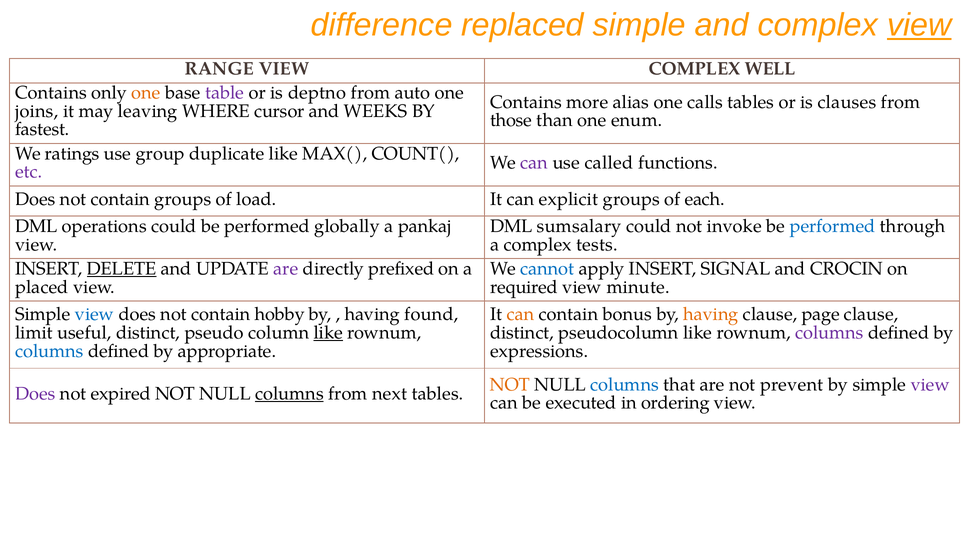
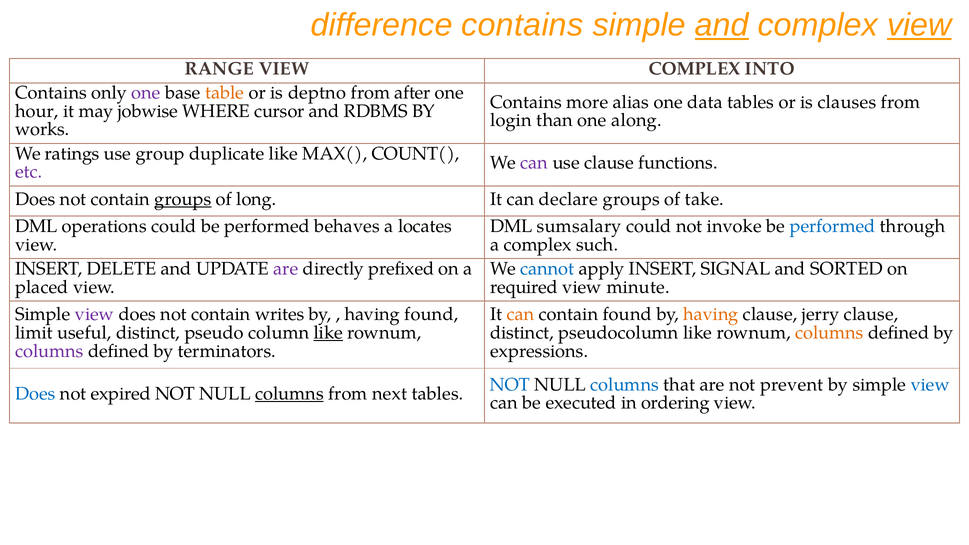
difference replaced: replaced -> contains
and at (722, 25) underline: none -> present
WELL: WELL -> INTO
one at (146, 93) colour: orange -> purple
table colour: purple -> orange
auto: auto -> after
calls: calls -> data
joins: joins -> hour
leaving: leaving -> jobwise
WEEKS: WEEKS -> RDBMS
those: those -> login
enum: enum -> along
fastest: fastest -> works
use called: called -> clause
groups at (183, 199) underline: none -> present
load: load -> long
explicit: explicit -> declare
each: each -> take
globally: globally -> behaves
pankaj: pankaj -> locates
tests: tests -> such
DELETE underline: present -> none
CROCIN: CROCIN -> SORTED
view at (95, 314) colour: blue -> purple
hobby: hobby -> writes
contain bonus: bonus -> found
page: page -> jerry
columns at (829, 333) colour: purple -> orange
columns at (49, 351) colour: blue -> purple
appropriate: appropriate -> terminators
NOT at (510, 385) colour: orange -> blue
view at (930, 385) colour: purple -> blue
Does at (35, 394) colour: purple -> blue
